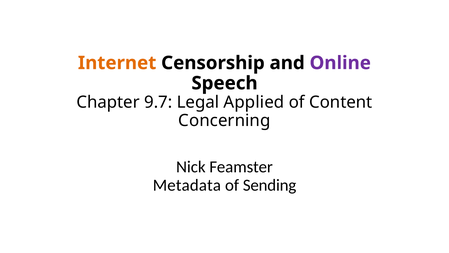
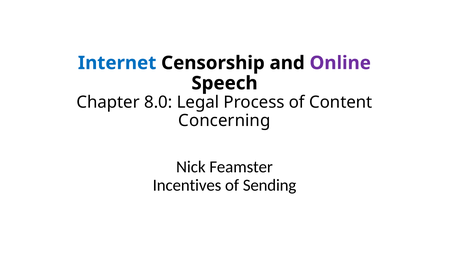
Internet colour: orange -> blue
9.7: 9.7 -> 8.0
Applied: Applied -> Process
Metadata: Metadata -> Incentives
